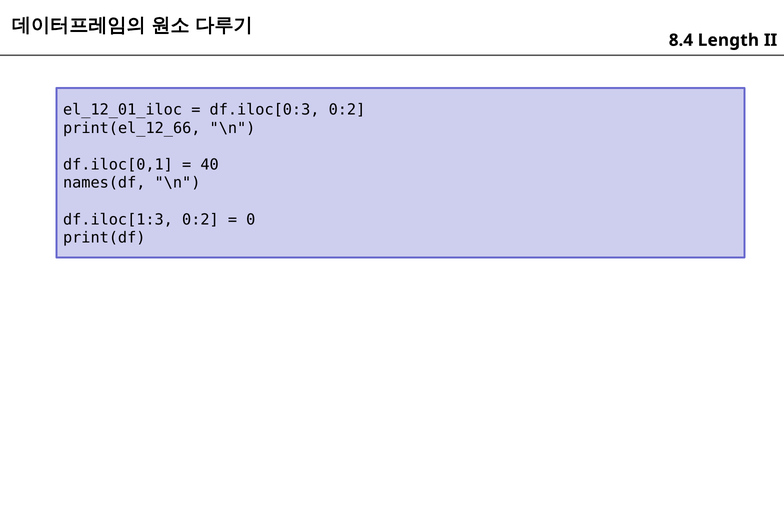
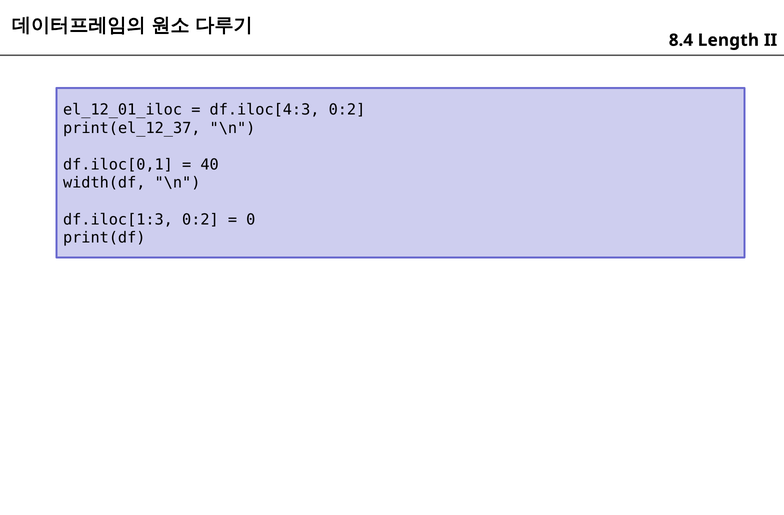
df.iloc[0:3: df.iloc[0:3 -> df.iloc[4:3
print(el_12_66: print(el_12_66 -> print(el_12_37
names(df: names(df -> width(df
